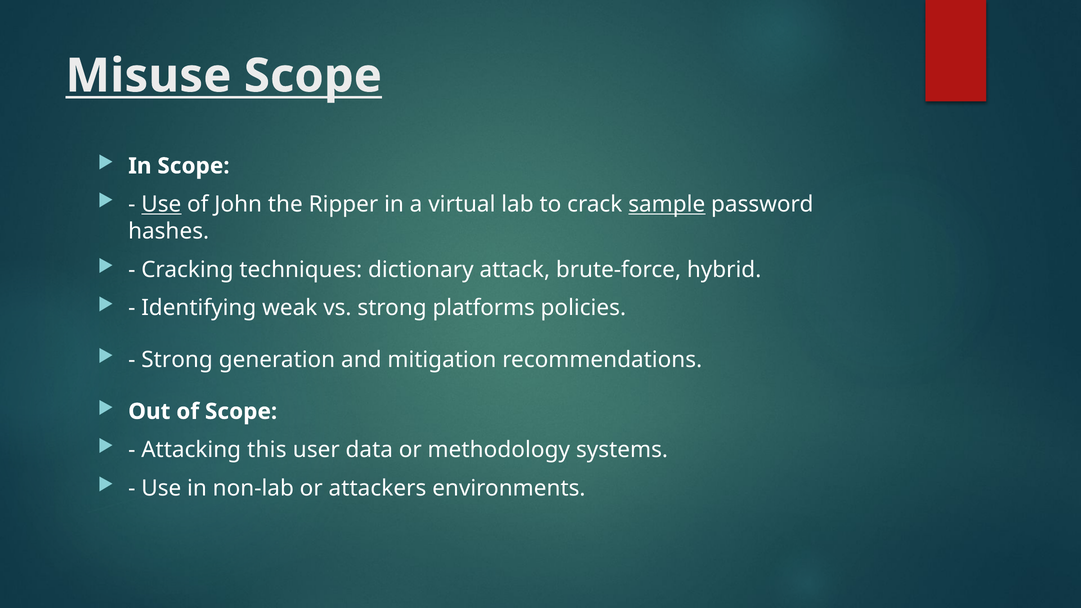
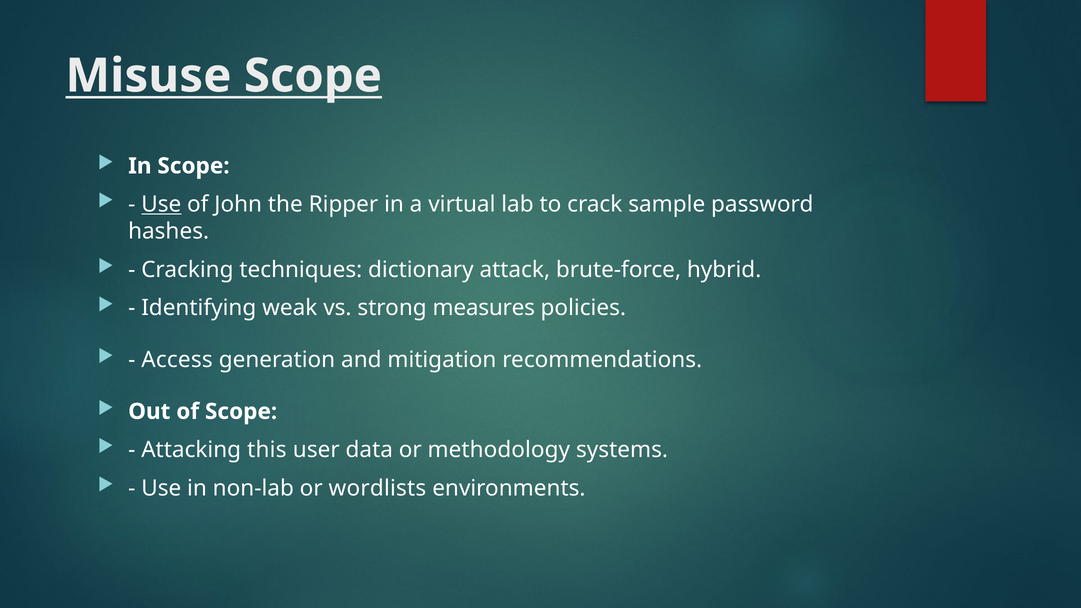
sample underline: present -> none
platforms: platforms -> measures
Strong at (177, 360): Strong -> Access
attackers: attackers -> wordlists
